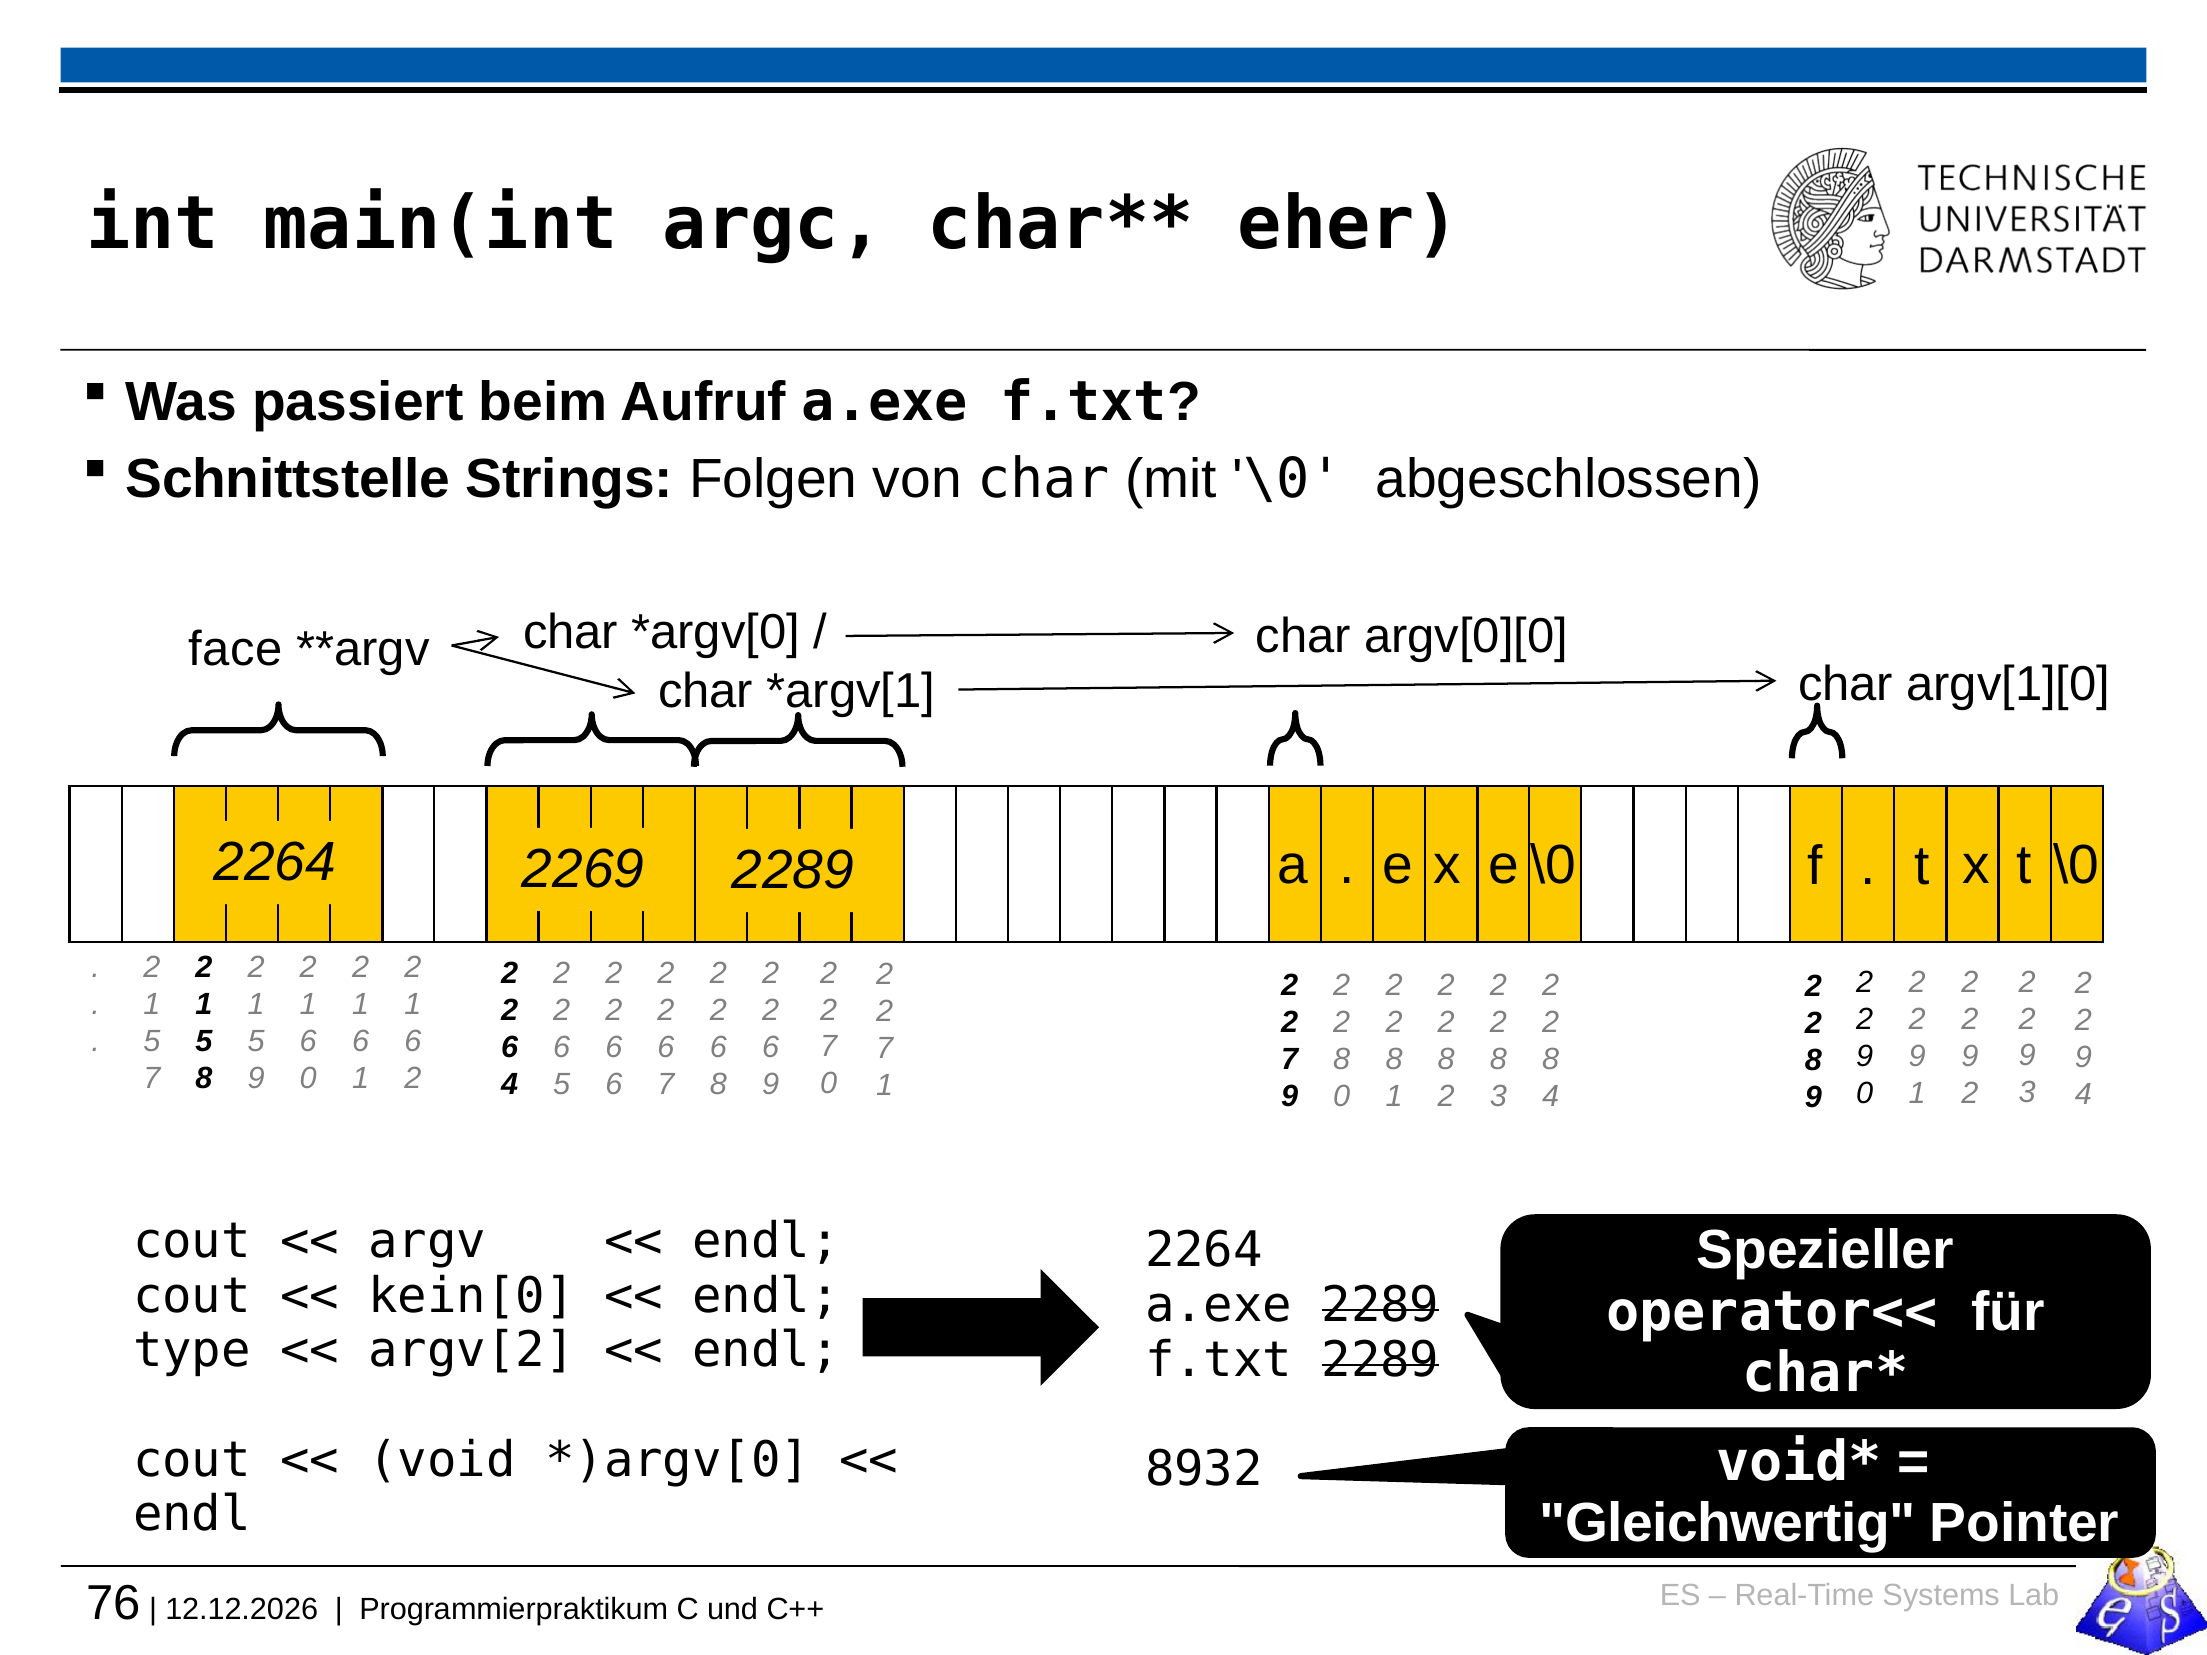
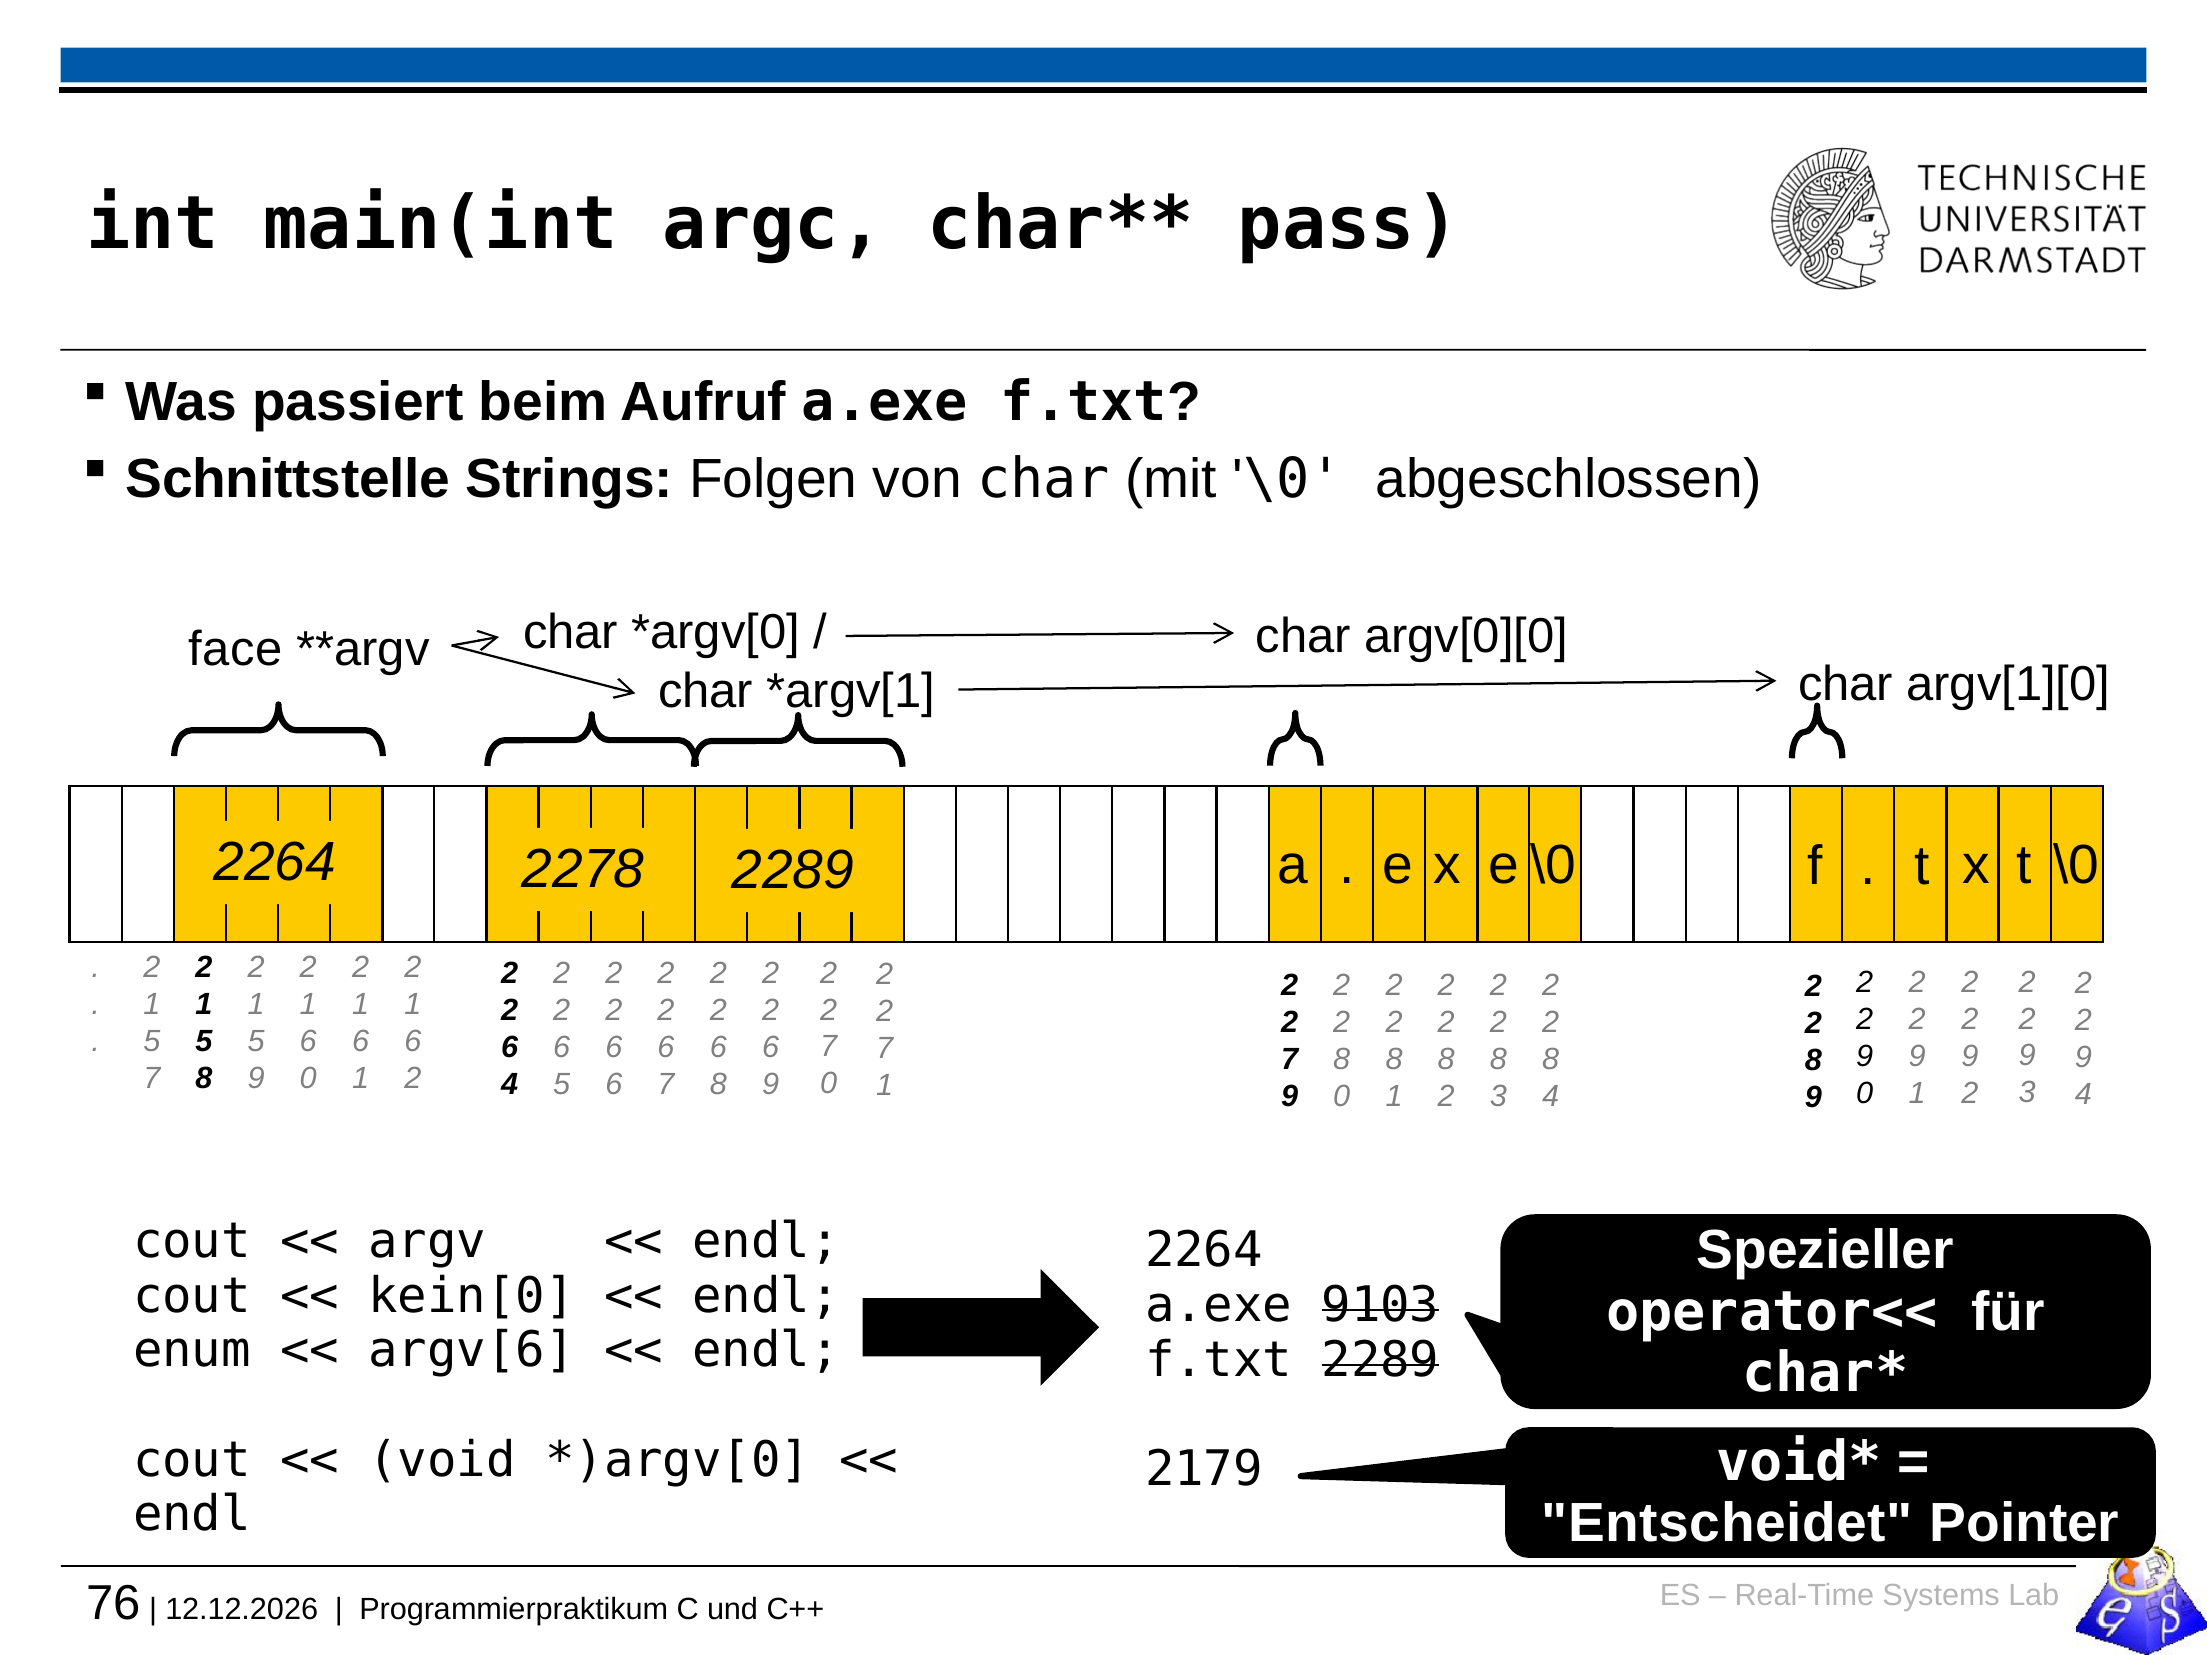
eher: eher -> pass
2269: 2269 -> 2278
a.exe 2289: 2289 -> 9103
type: type -> enum
argv[2: argv[2 -> argv[6
8932: 8932 -> 2179
Gleichwertig: Gleichwertig -> Entscheidet
